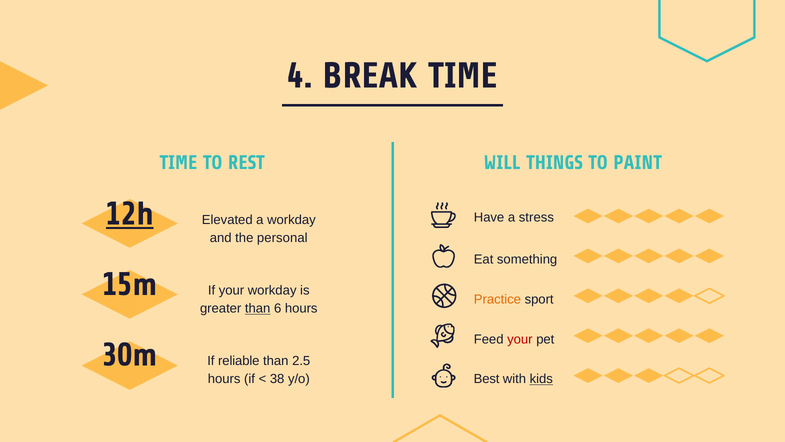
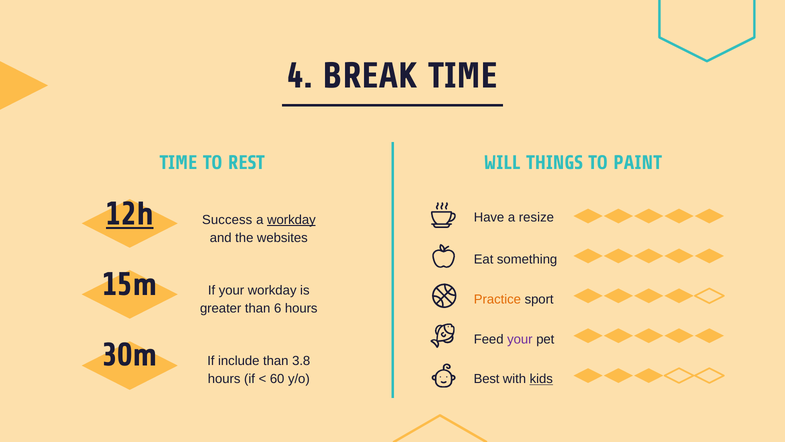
stress: stress -> resize
Elevated: Elevated -> Success
workday at (291, 220) underline: none -> present
personal: personal -> websites
than at (258, 308) underline: present -> none
your at (520, 339) colour: red -> purple
reliable: reliable -> include
2.5: 2.5 -> 3.8
38: 38 -> 60
